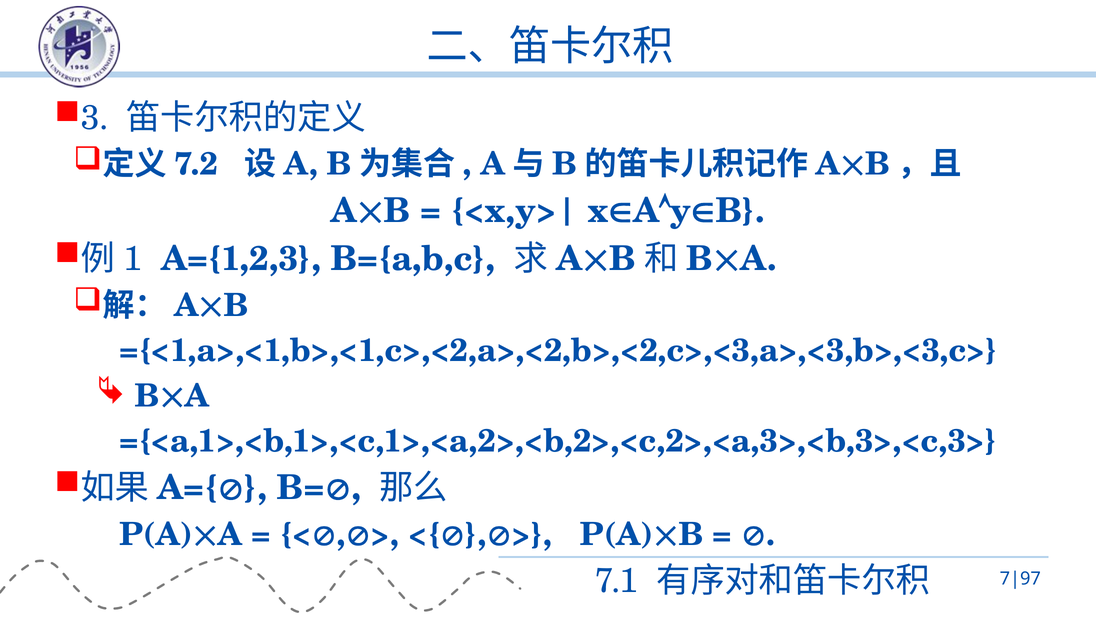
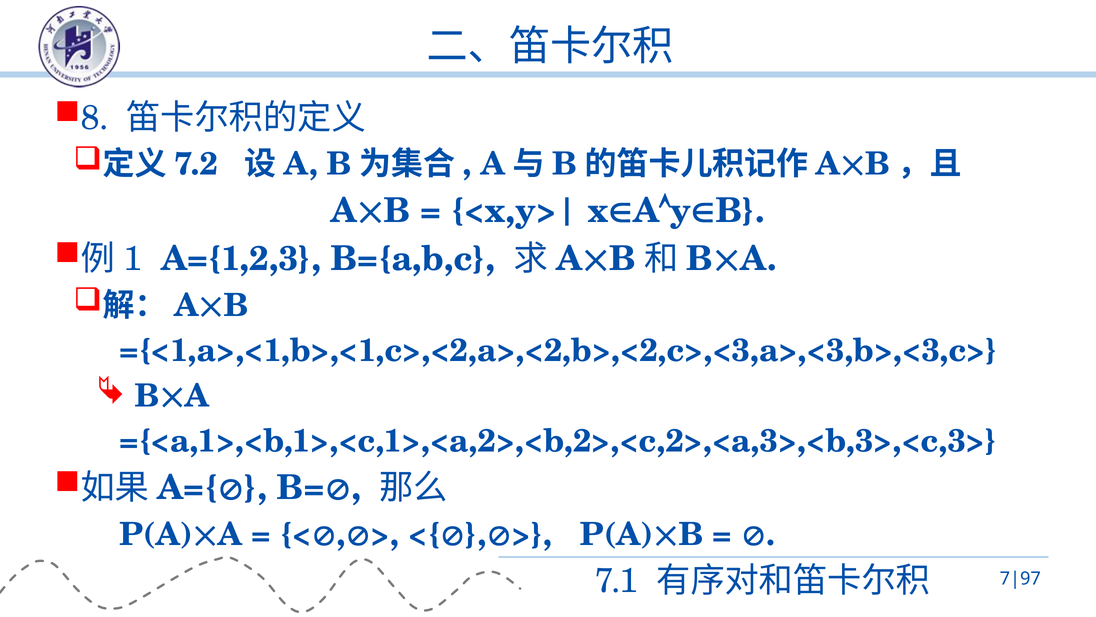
3: 3 -> 8
